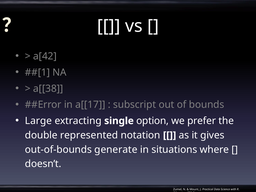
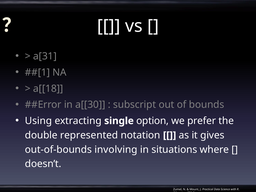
a[42: a[42 -> a[31
a[[38: a[[38 -> a[[18
a[[17: a[[17 -> a[[30
Large: Large -> Using
generate: generate -> involving
